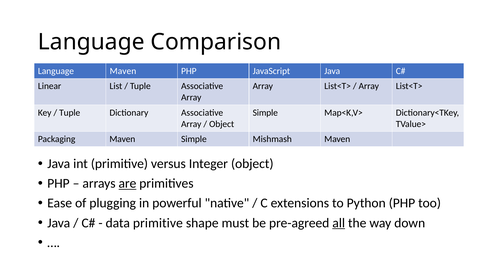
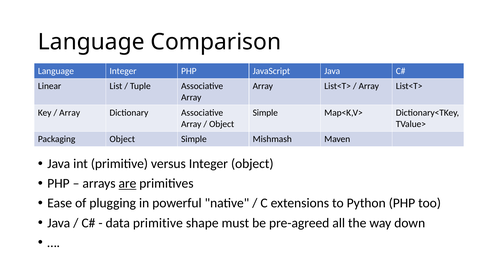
Language Maven: Maven -> Integer
Tuple at (70, 113): Tuple -> Array
Packaging Maven: Maven -> Object
all underline: present -> none
